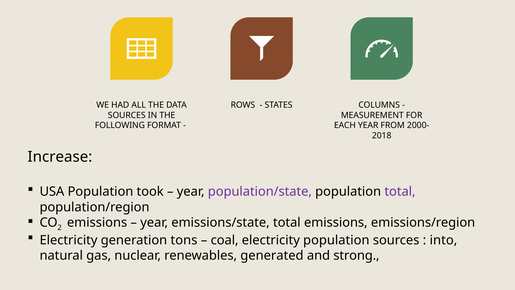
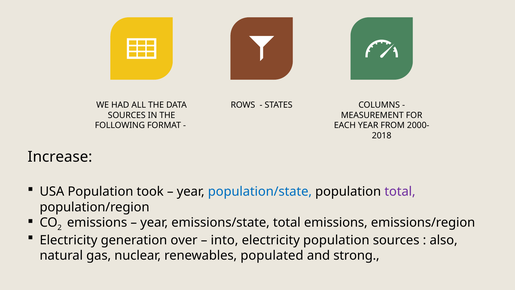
population/state colour: purple -> blue
tons: tons -> over
coal: coal -> into
into: into -> also
generated: generated -> populated
